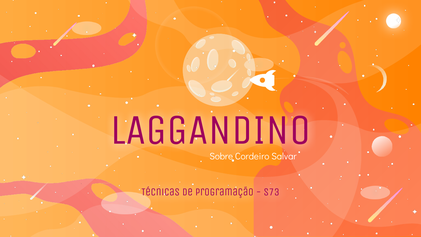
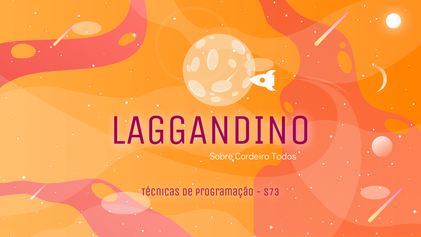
Salvar: Salvar -> Todos
